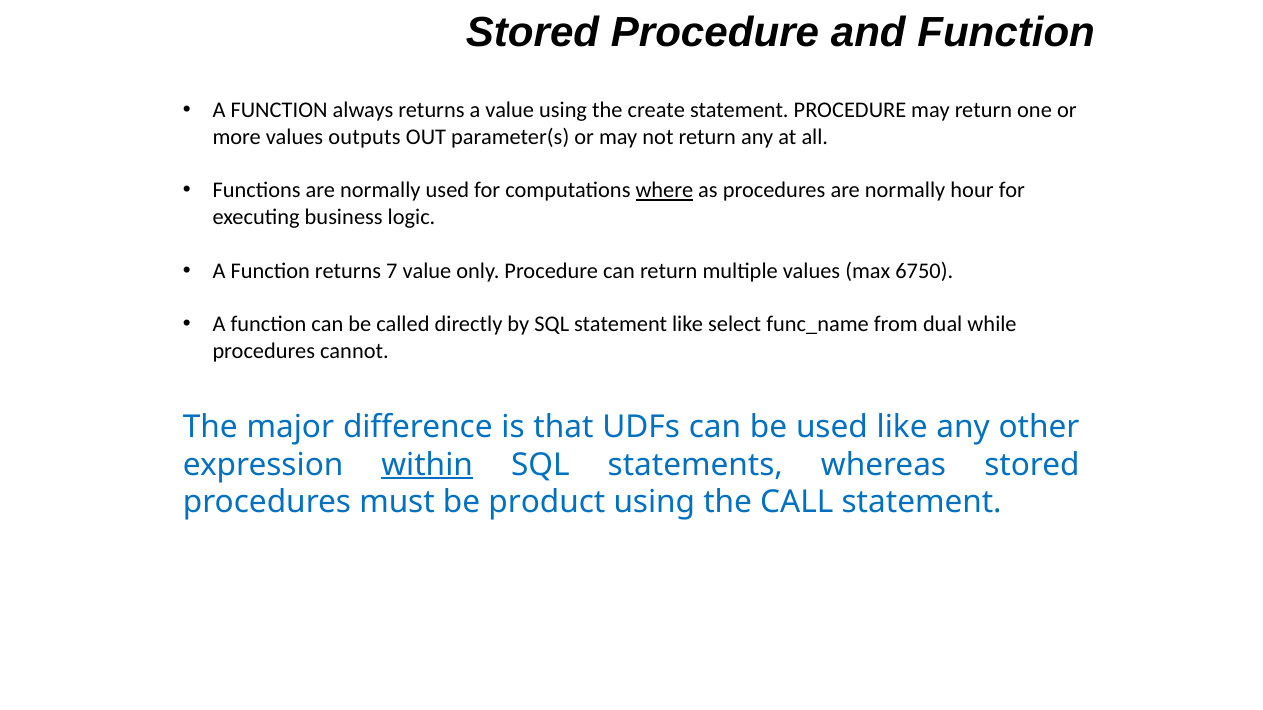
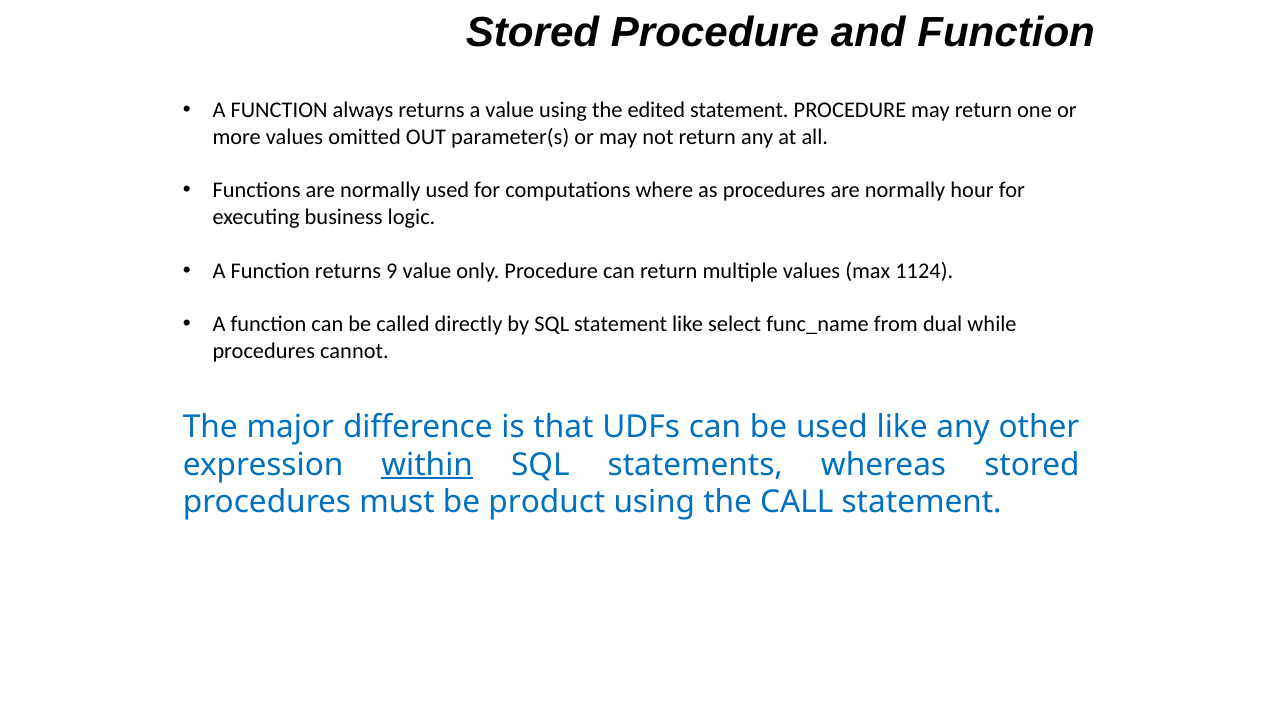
create: create -> edited
outputs: outputs -> omitted
where underline: present -> none
7: 7 -> 9
6750: 6750 -> 1124
